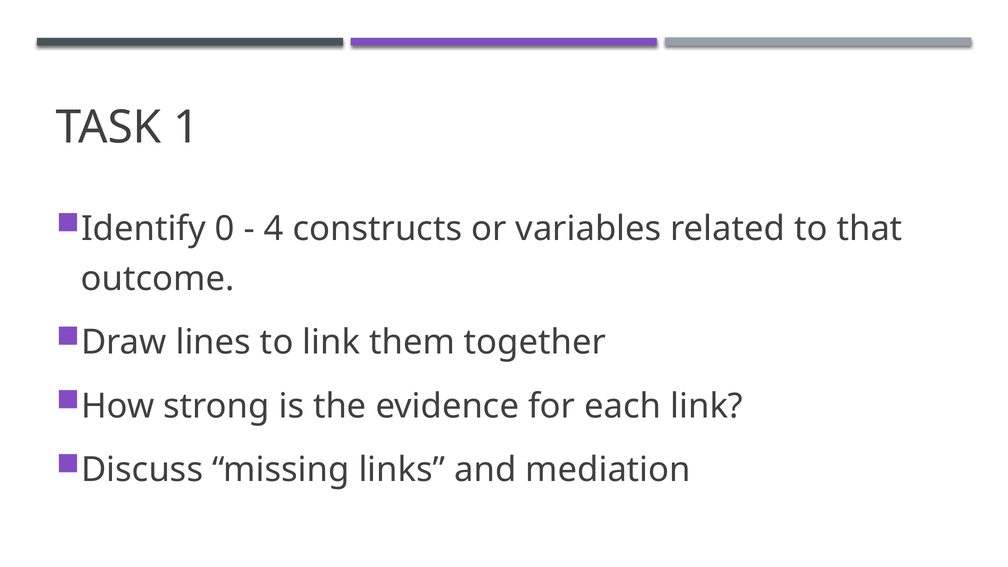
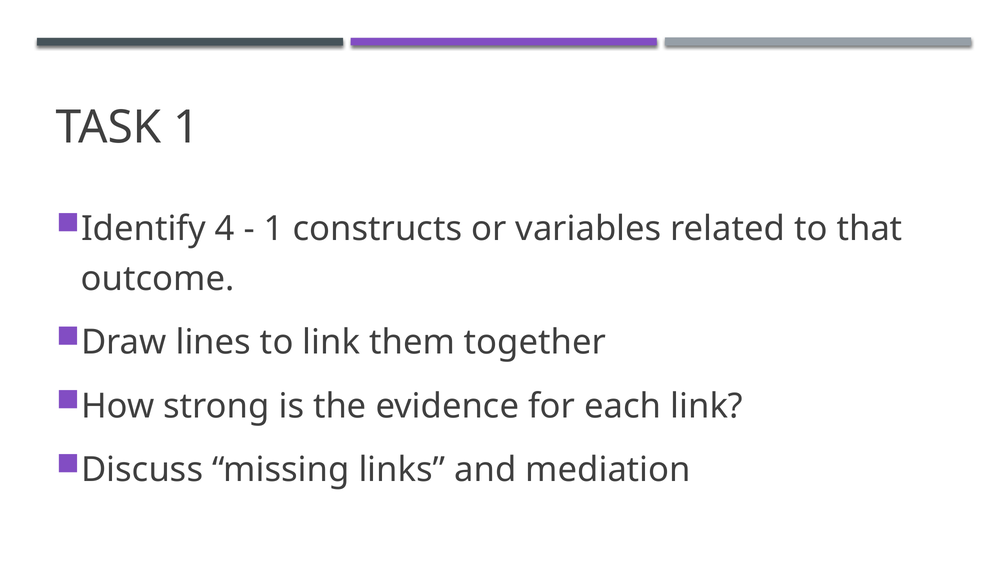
0: 0 -> 4
4 at (274, 229): 4 -> 1
